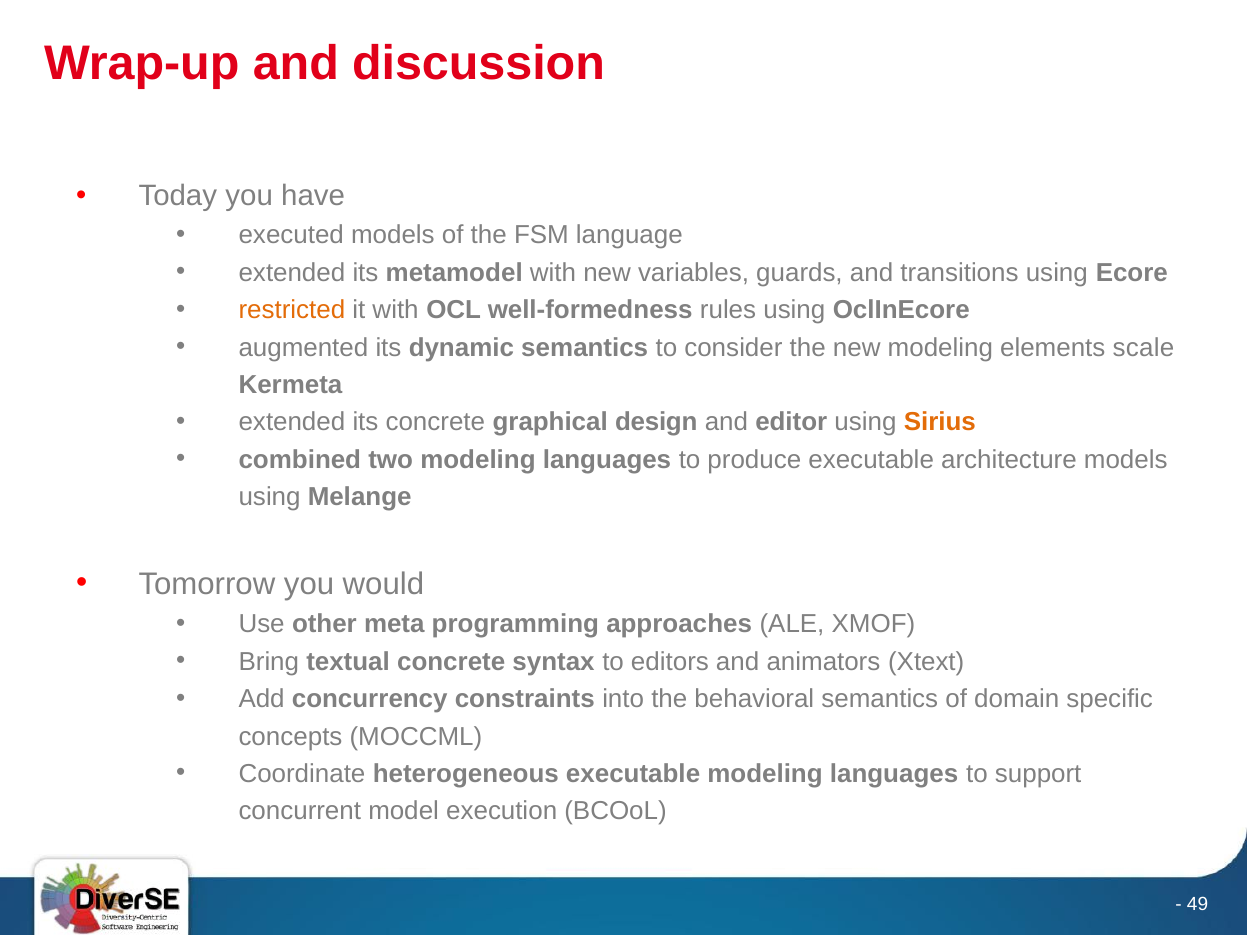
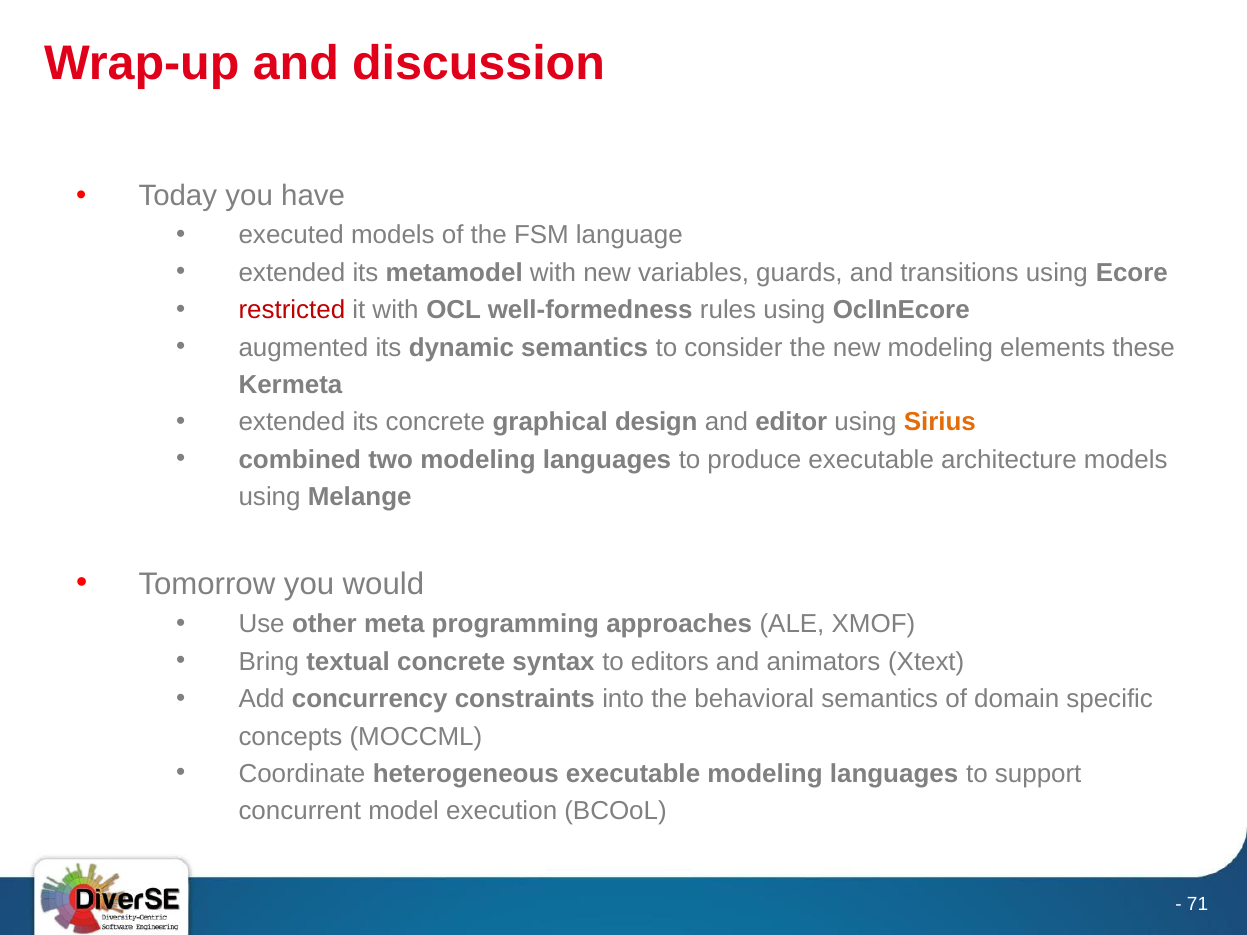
restricted colour: orange -> red
scale: scale -> these
49: 49 -> 71
